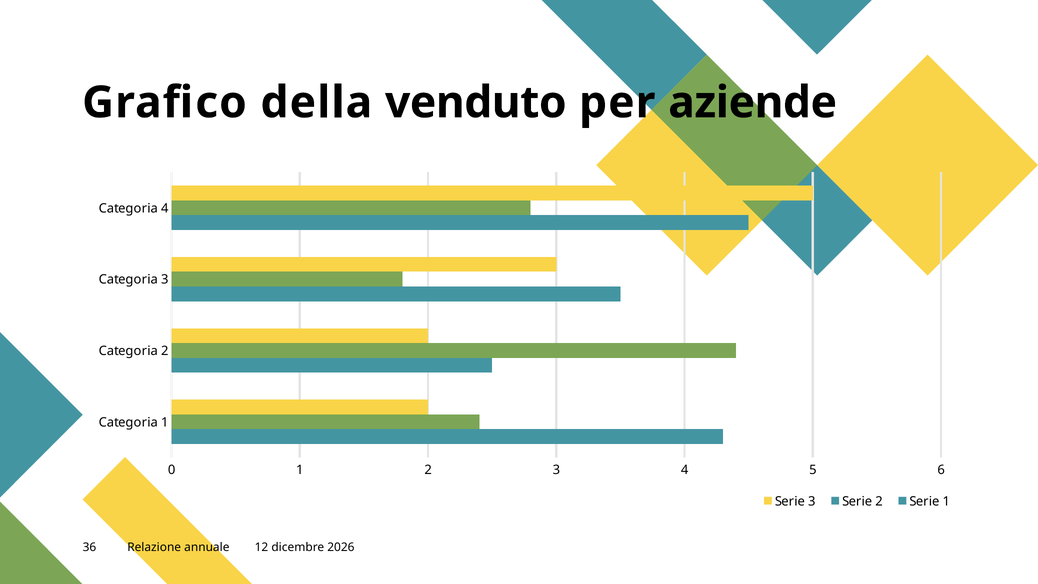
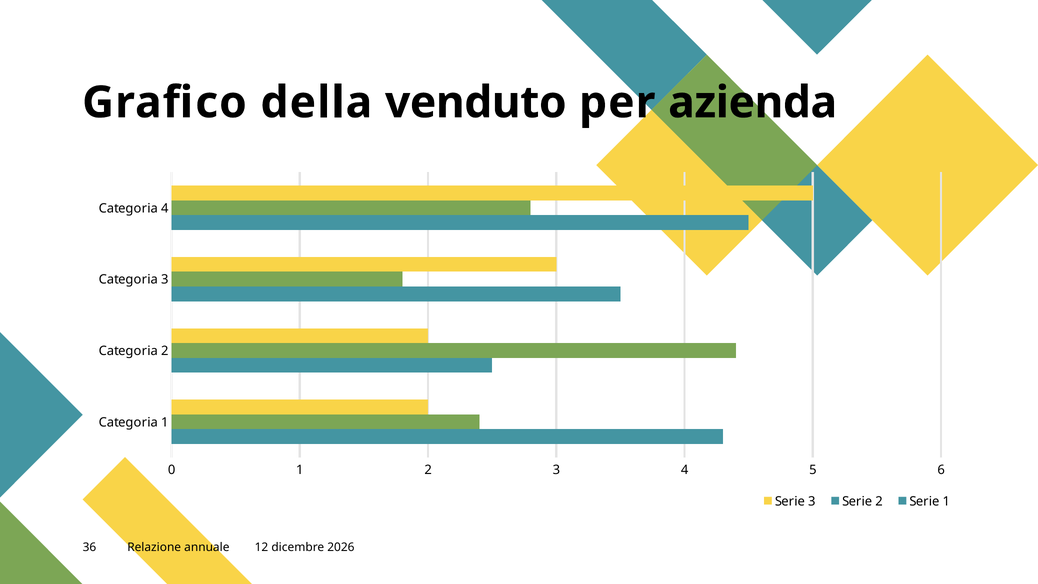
aziende: aziende -> azienda
